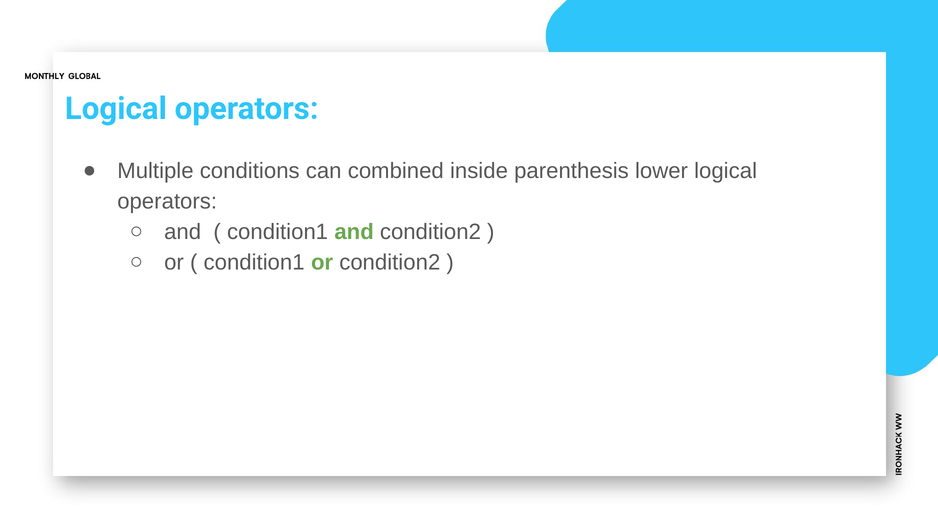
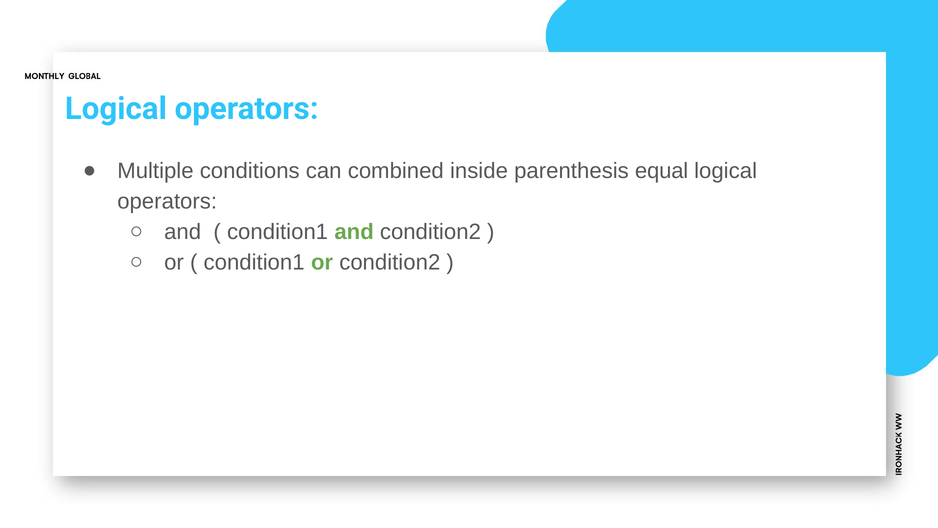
lower: lower -> equal
